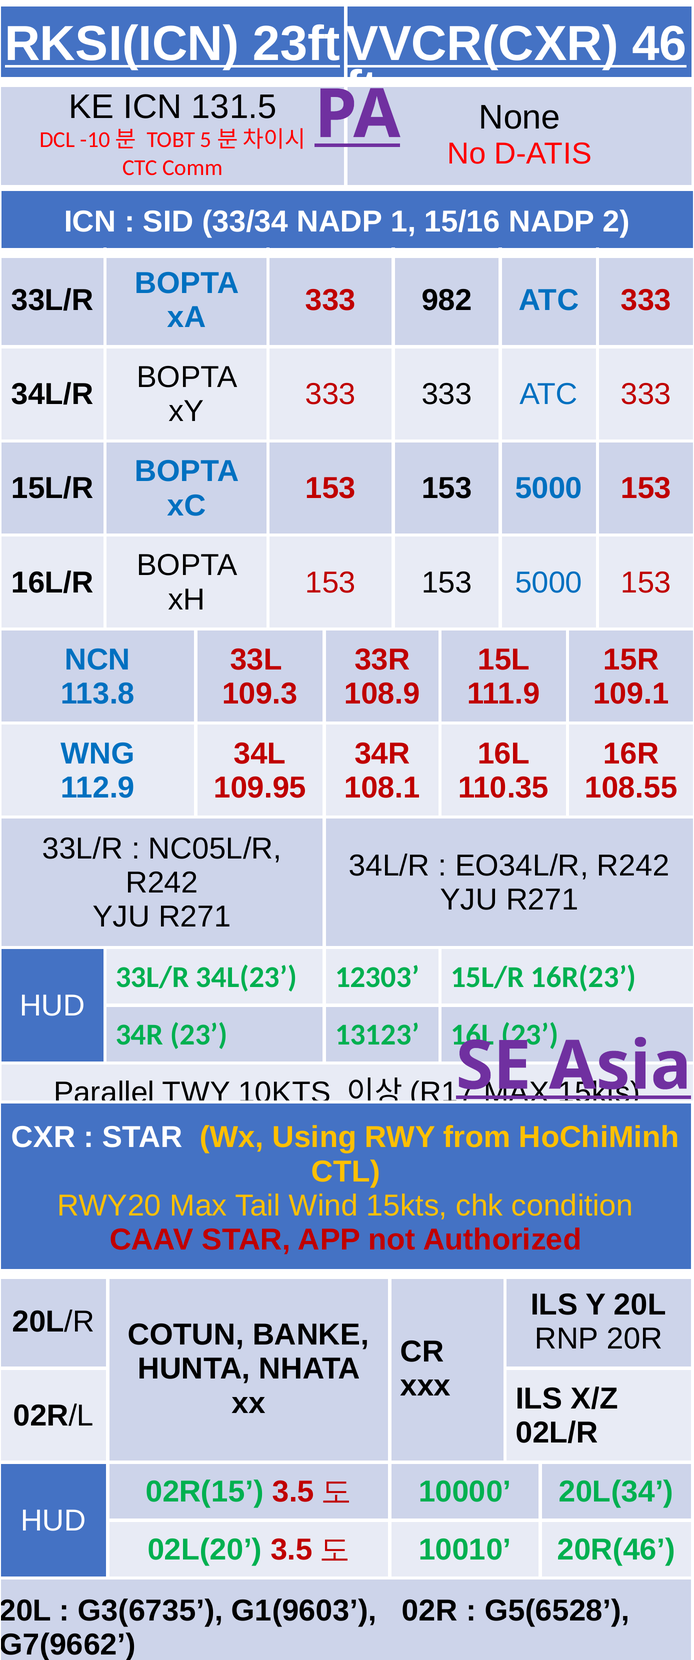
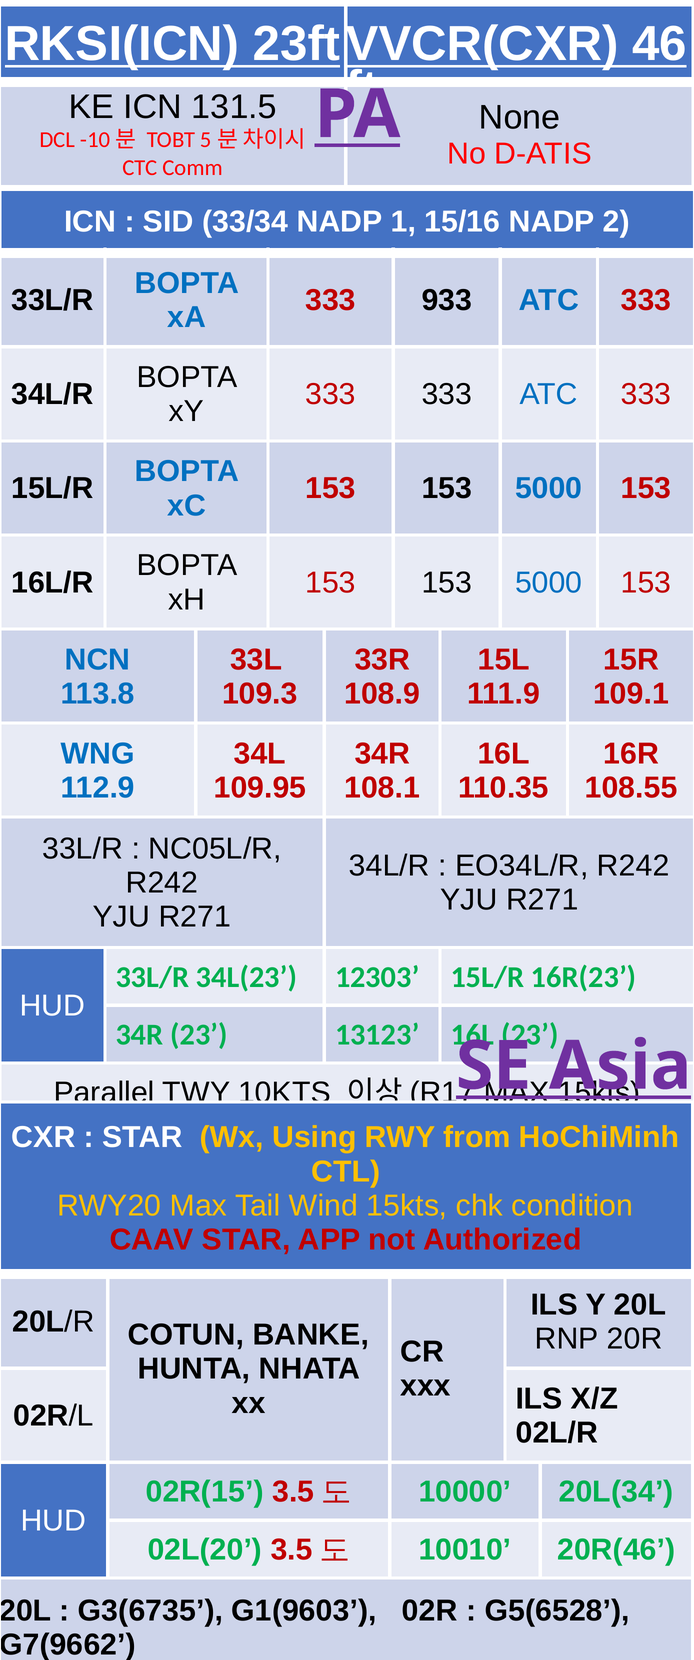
982: 982 -> 933
